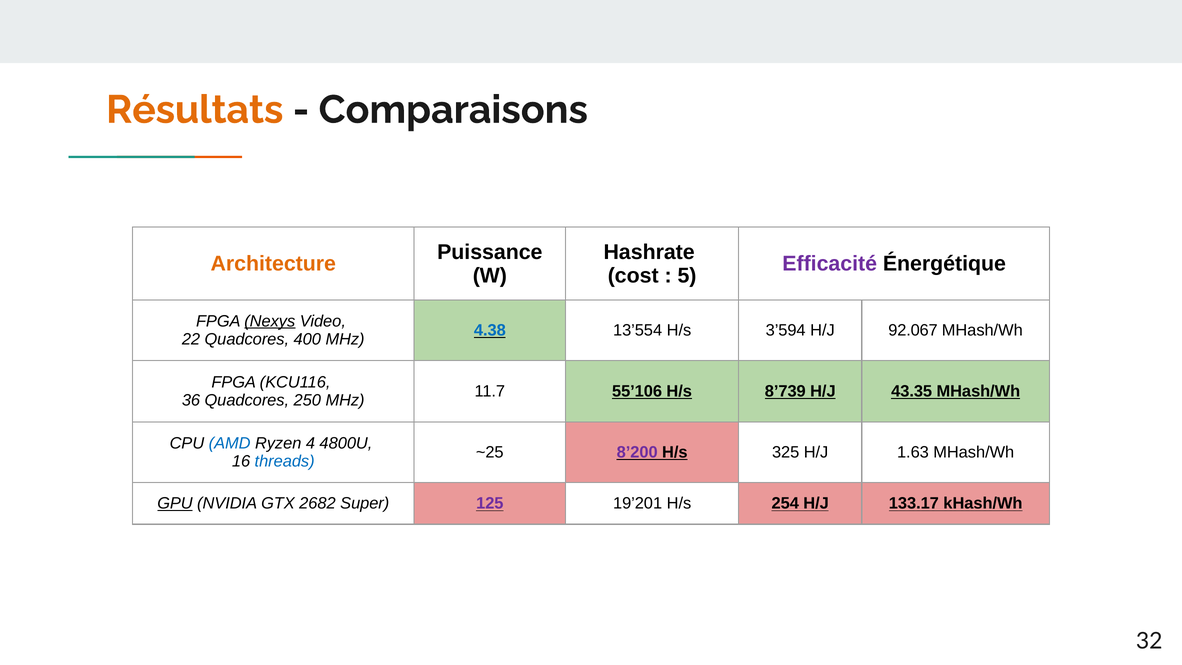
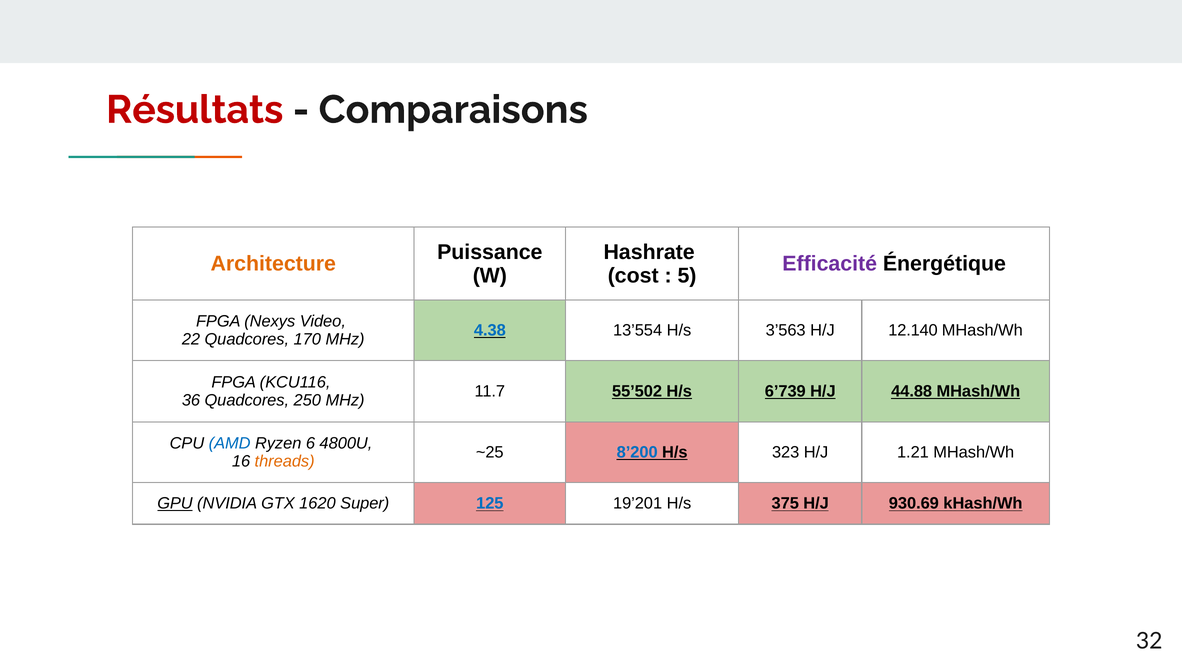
Résultats colour: orange -> red
Nexys underline: present -> none
3’594: 3’594 -> 3’563
92.067: 92.067 -> 12.140
400: 400 -> 170
55’106: 55’106 -> 55’502
8’739: 8’739 -> 6’739
43.35: 43.35 -> 44.88
4: 4 -> 6
8’200 colour: purple -> blue
325: 325 -> 323
1.63: 1.63 -> 1.21
threads colour: blue -> orange
2682: 2682 -> 1620
125 colour: purple -> blue
254: 254 -> 375
133.17: 133.17 -> 930.69
